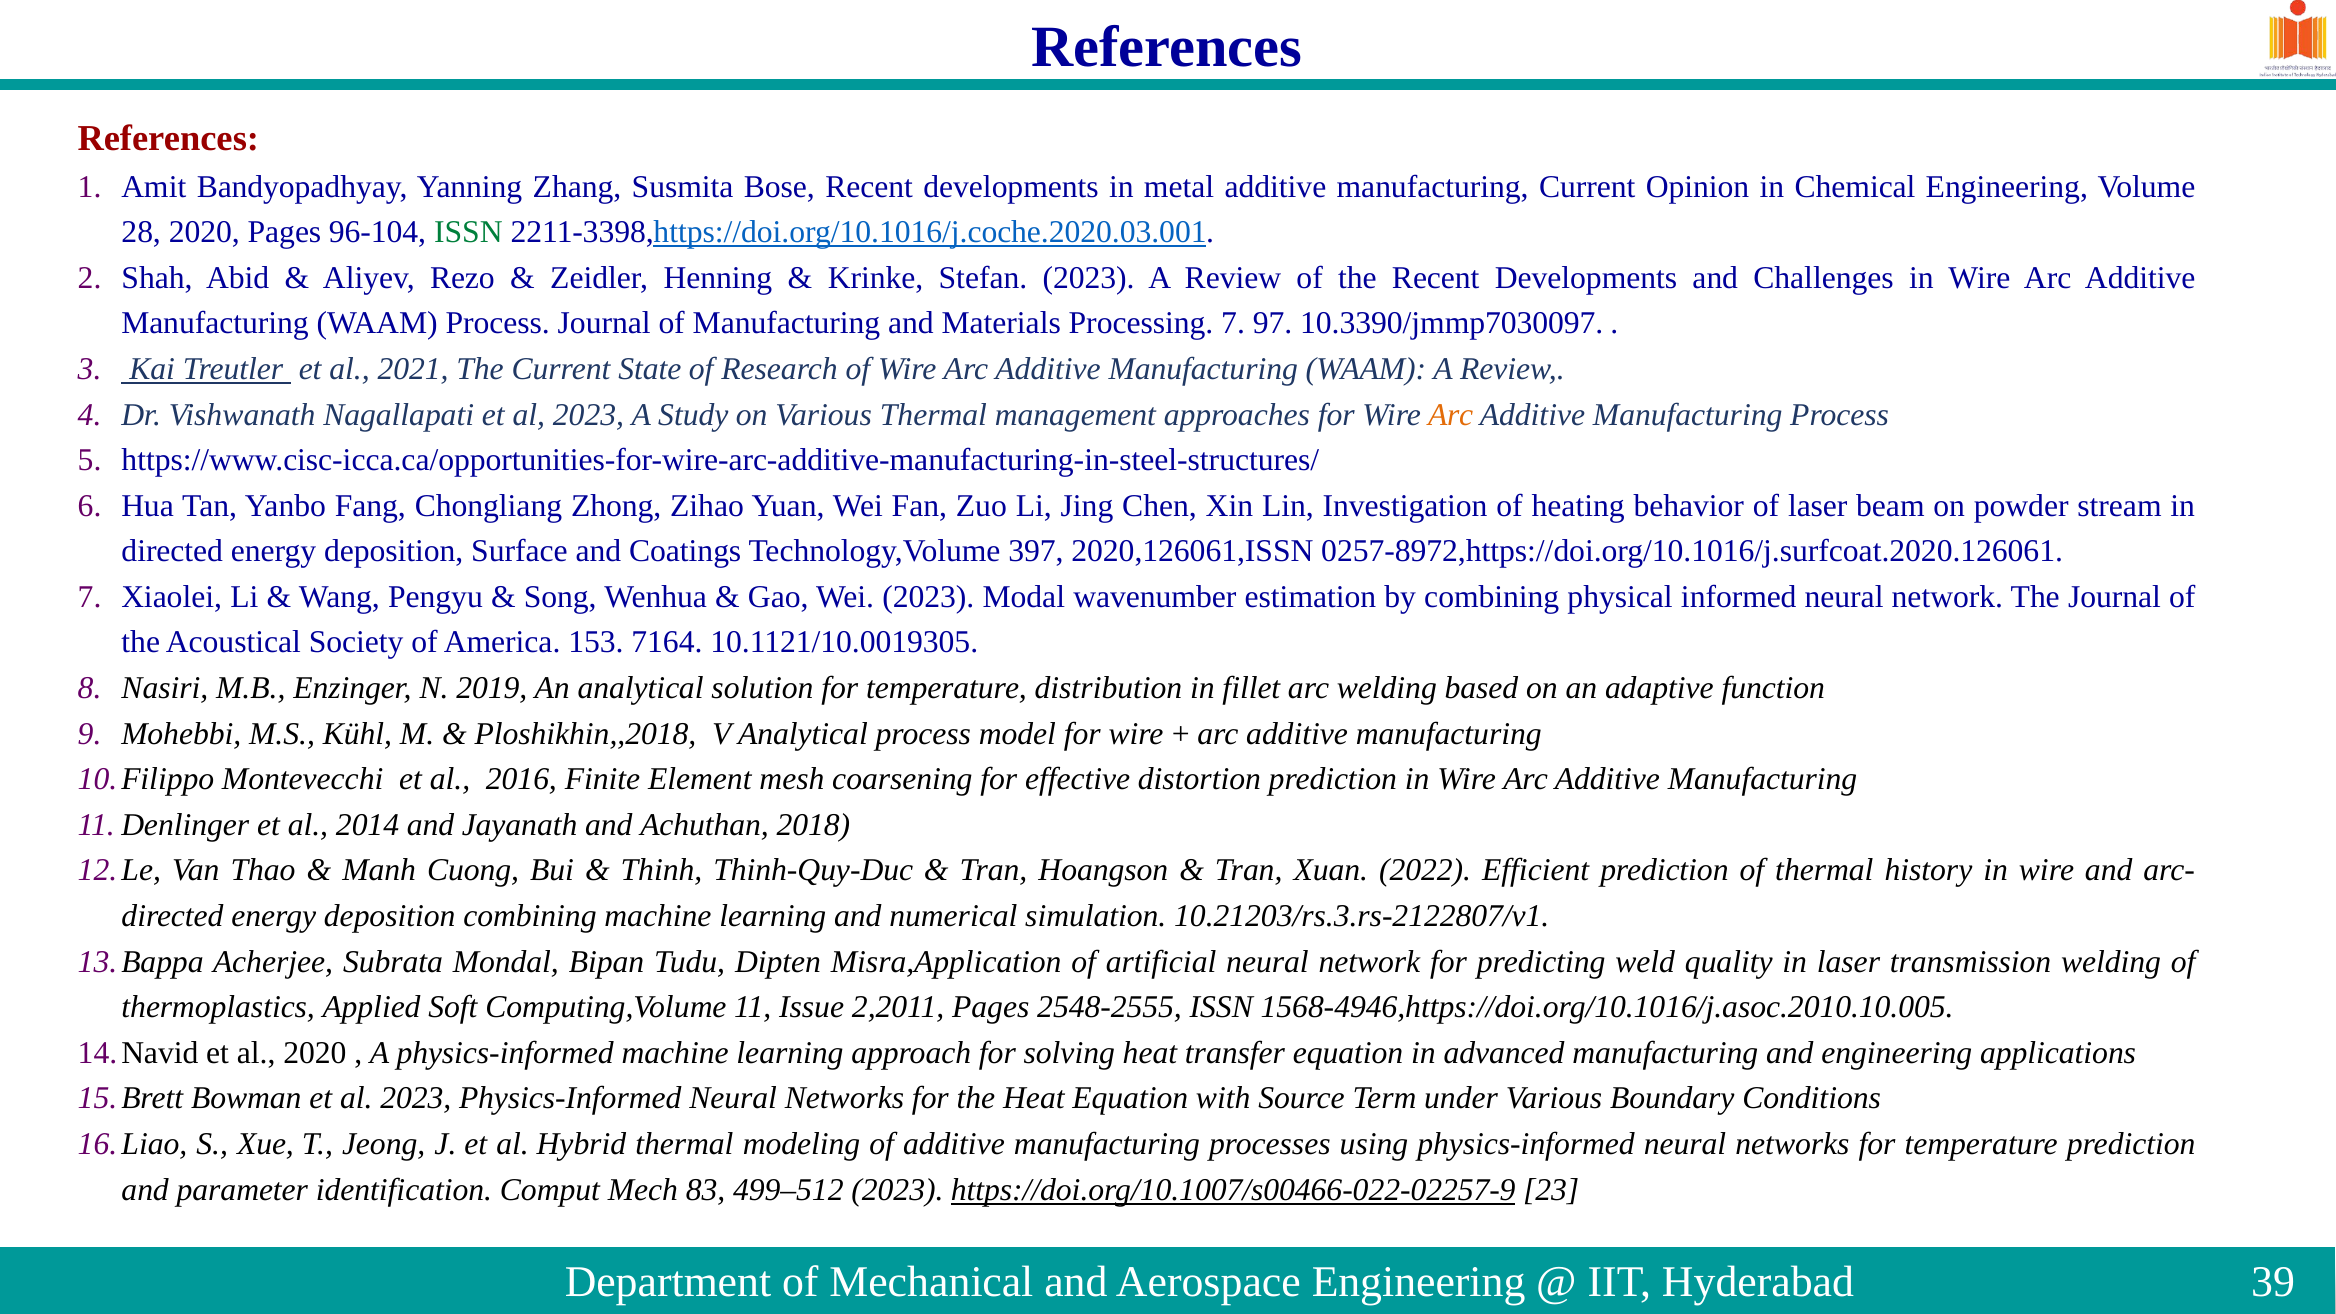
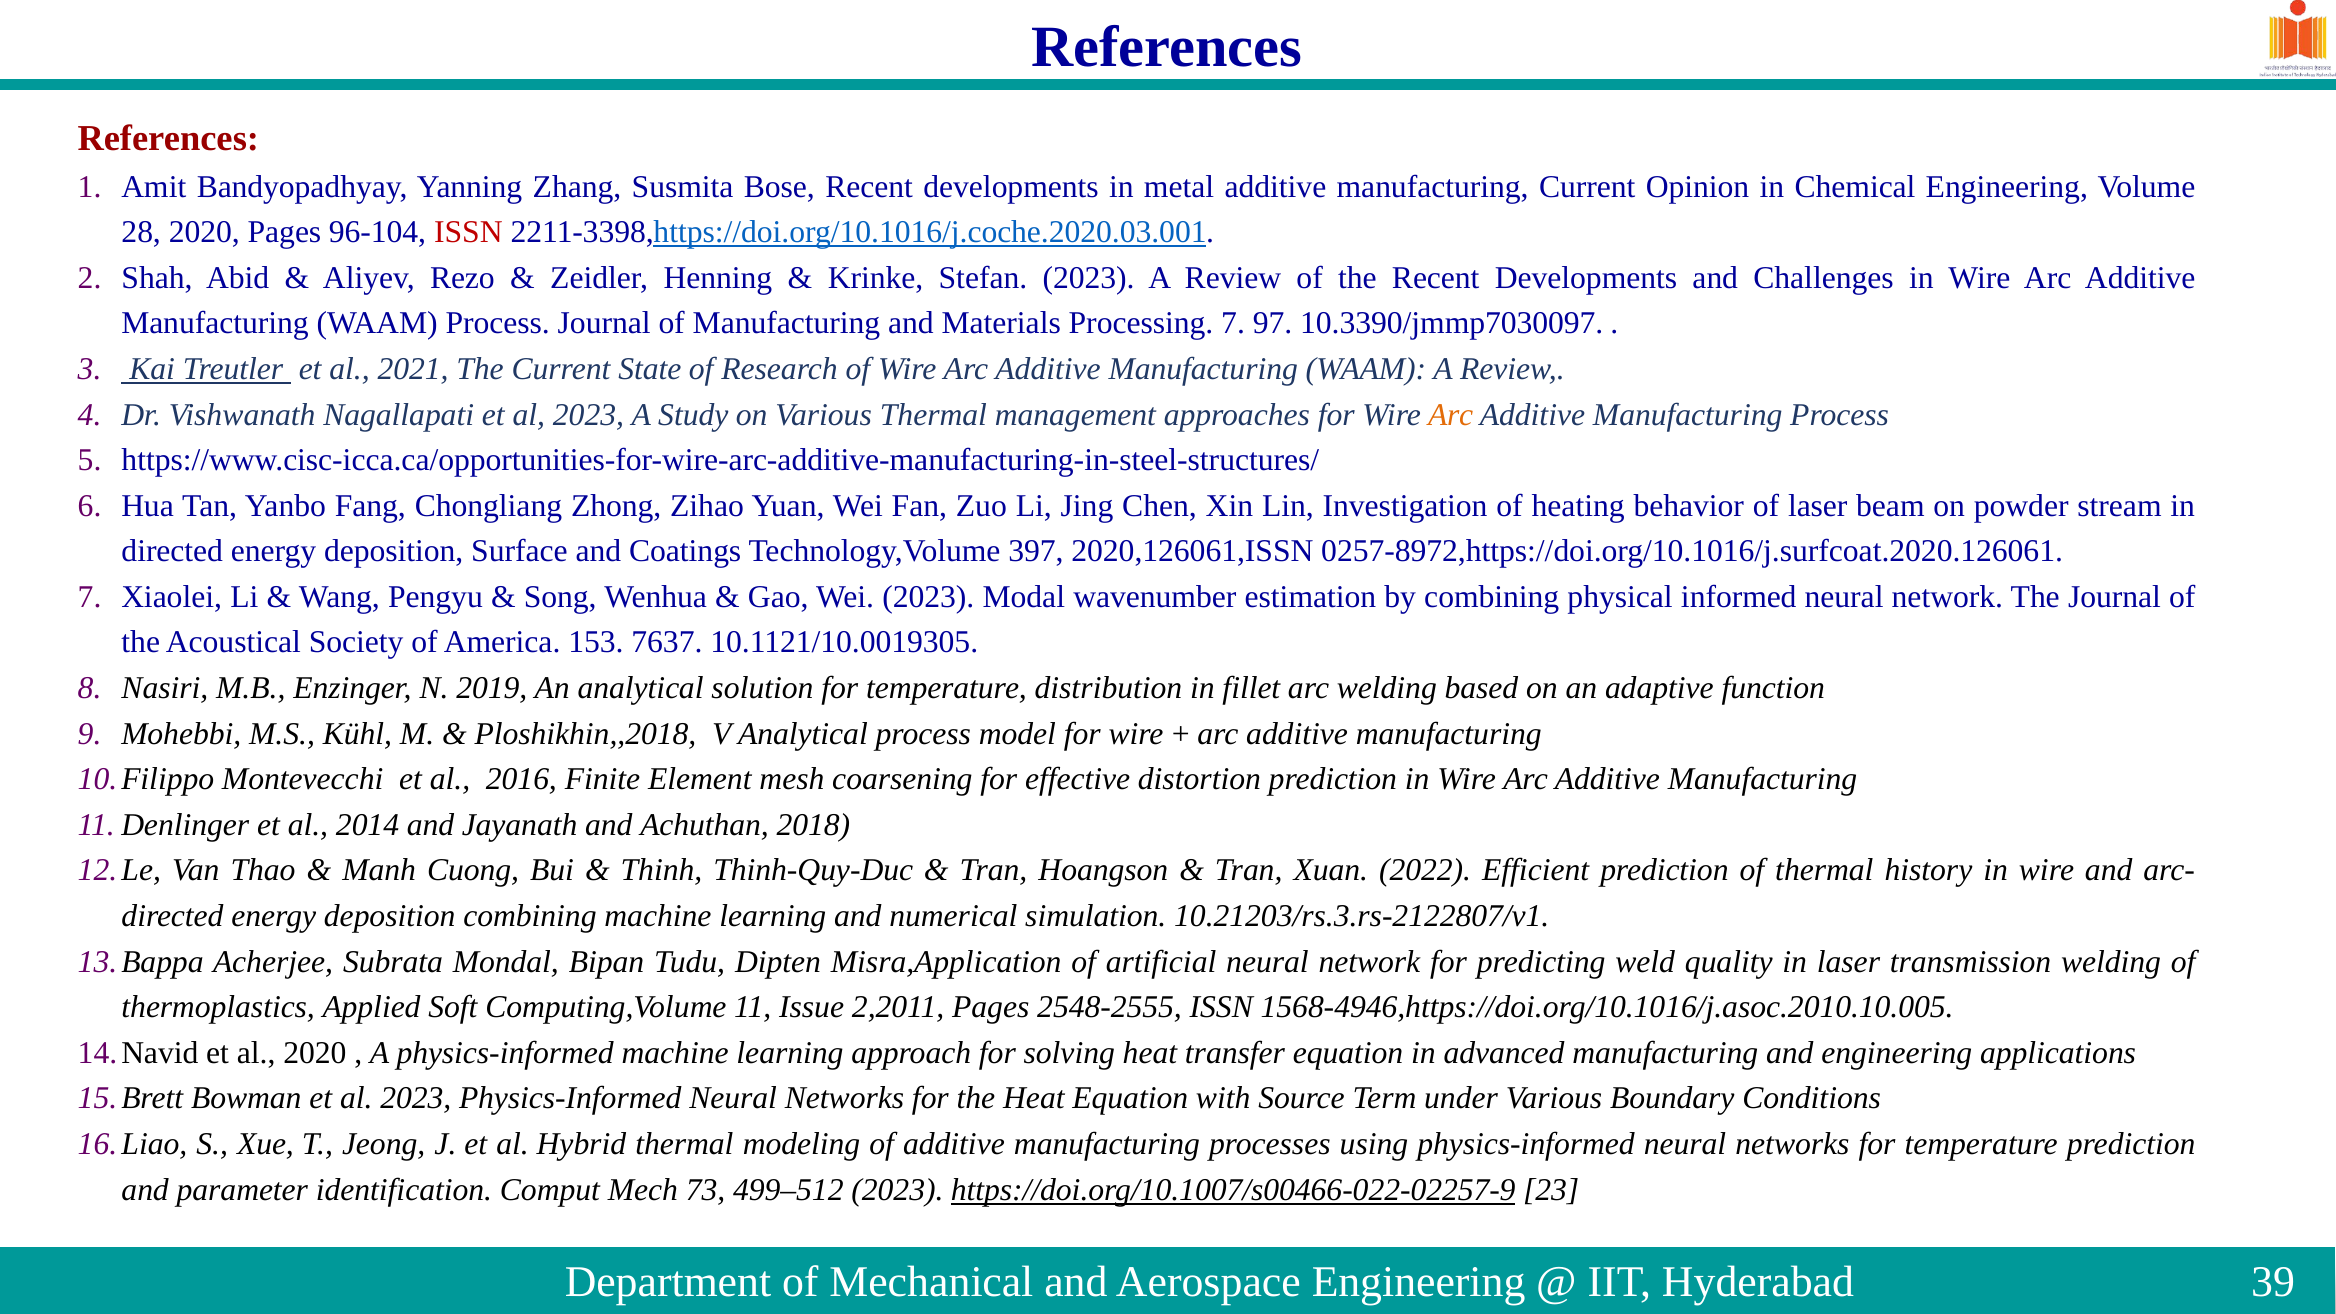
ISSN at (468, 232) colour: green -> red
7164: 7164 -> 7637
83: 83 -> 73
